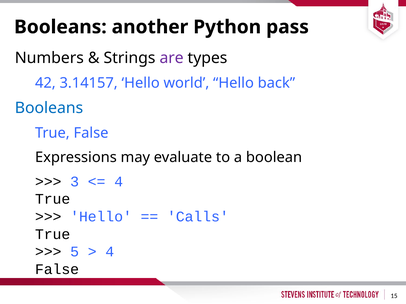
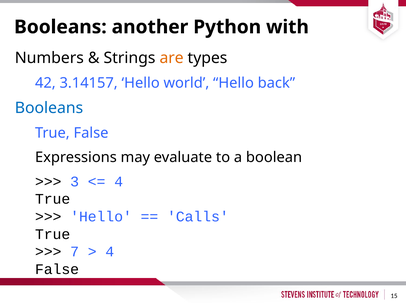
pass: pass -> with
are colour: purple -> orange
5: 5 -> 7
